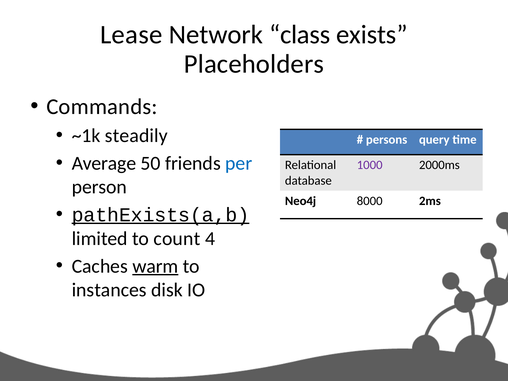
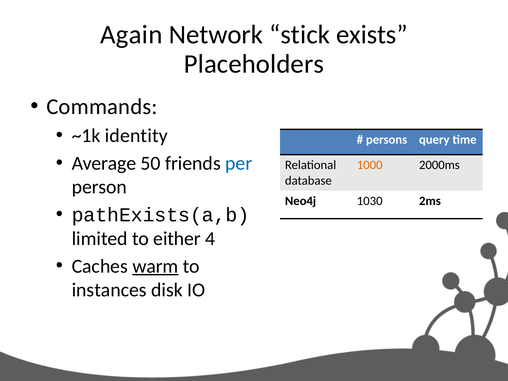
Lease: Lease -> Again
class: class -> stick
steadily: steadily -> identity
1000 colour: purple -> orange
8000: 8000 -> 1030
pathExists(a,b underline: present -> none
count: count -> either
